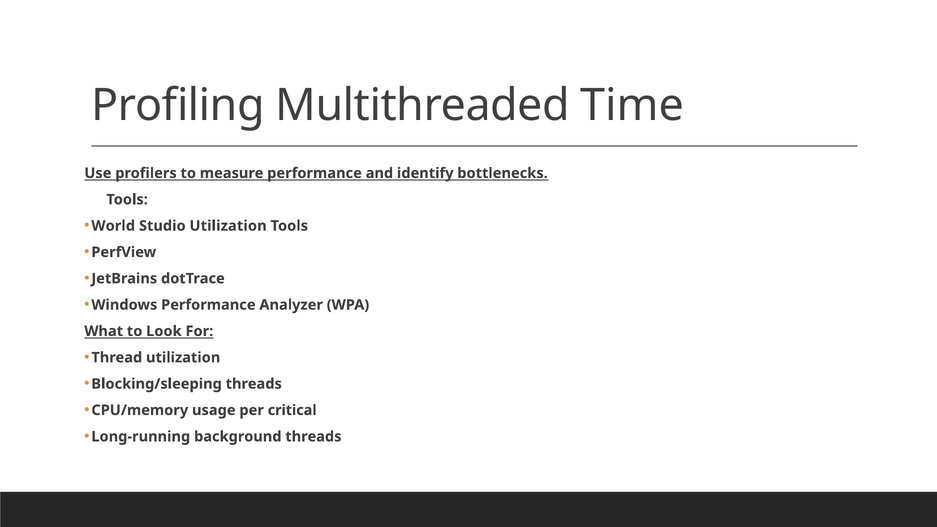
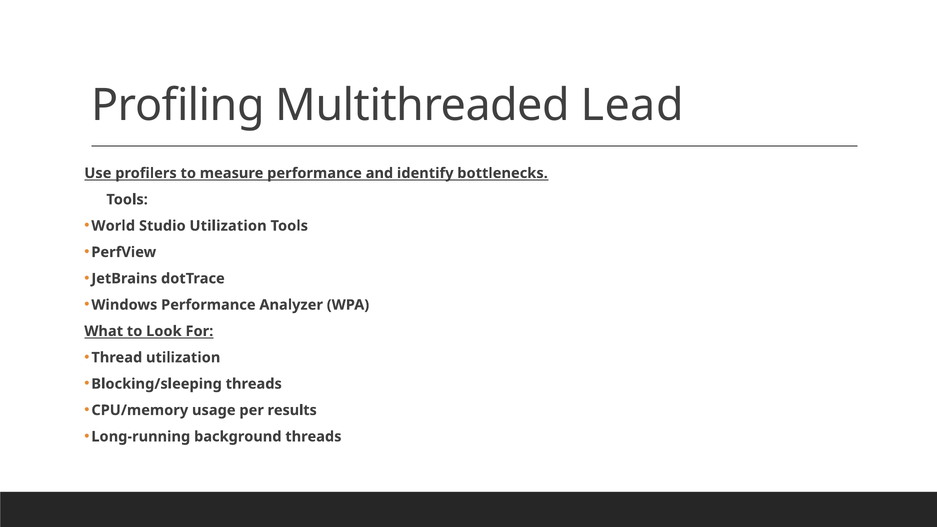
Time: Time -> Lead
critical: critical -> results
